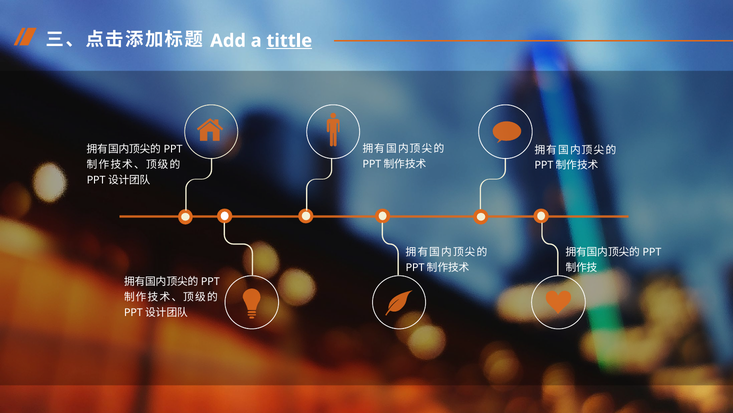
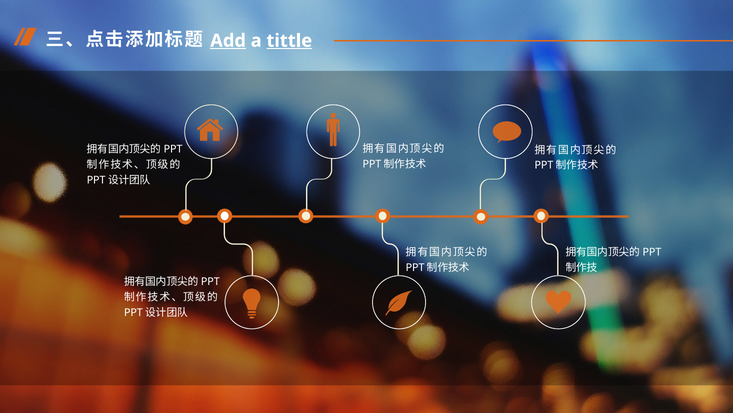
Add underline: none -> present
